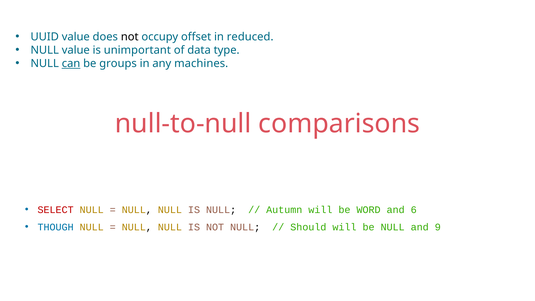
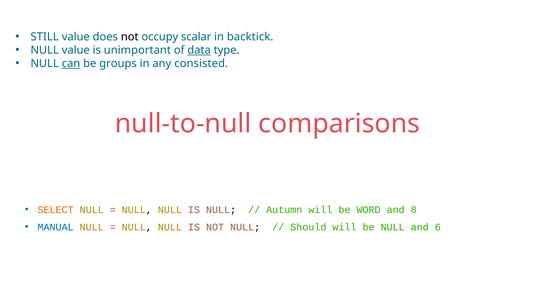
UUID: UUID -> STILL
offset: offset -> scalar
reduced: reduced -> backtick
data underline: none -> present
machines: machines -> consisted
SELECT colour: red -> orange
6: 6 -> 8
THOUGH: THOUGH -> MANUAL
9: 9 -> 6
